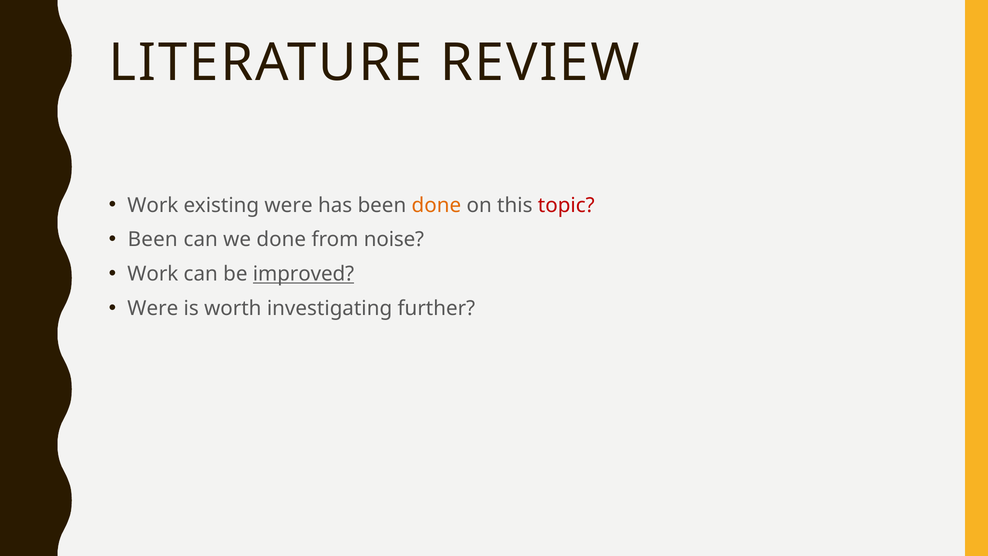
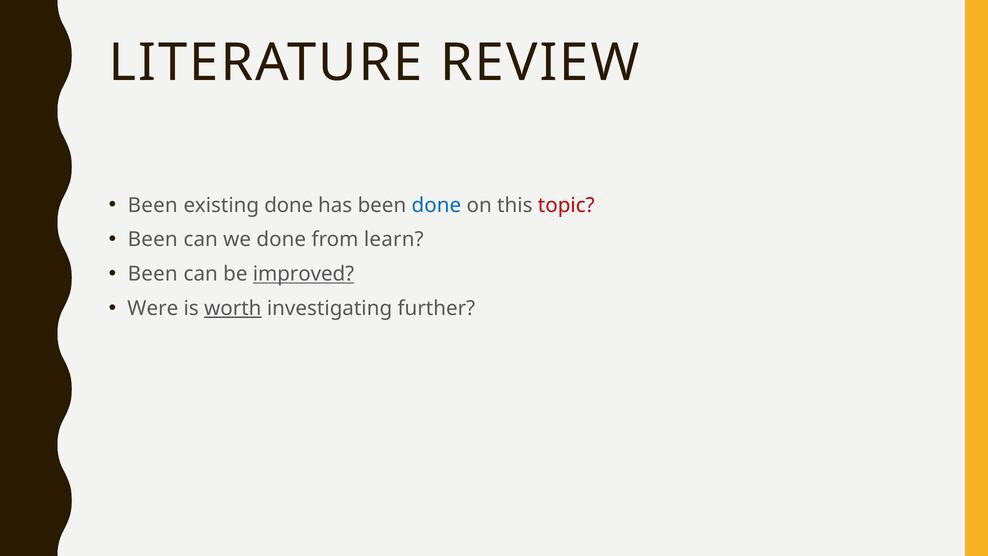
Work at (153, 205): Work -> Been
existing were: were -> done
done at (436, 205) colour: orange -> blue
noise: noise -> learn
Work at (153, 274): Work -> Been
worth underline: none -> present
